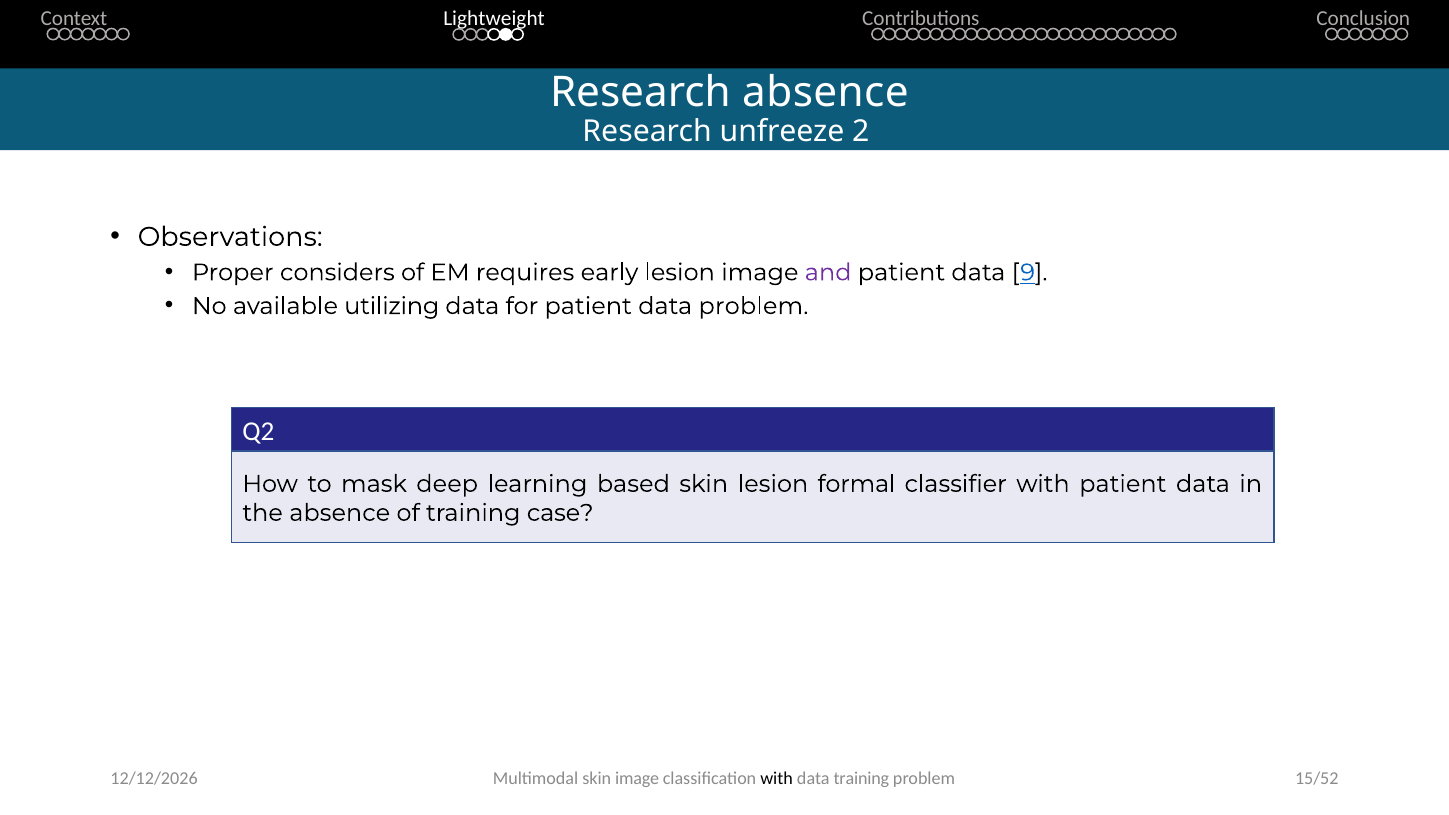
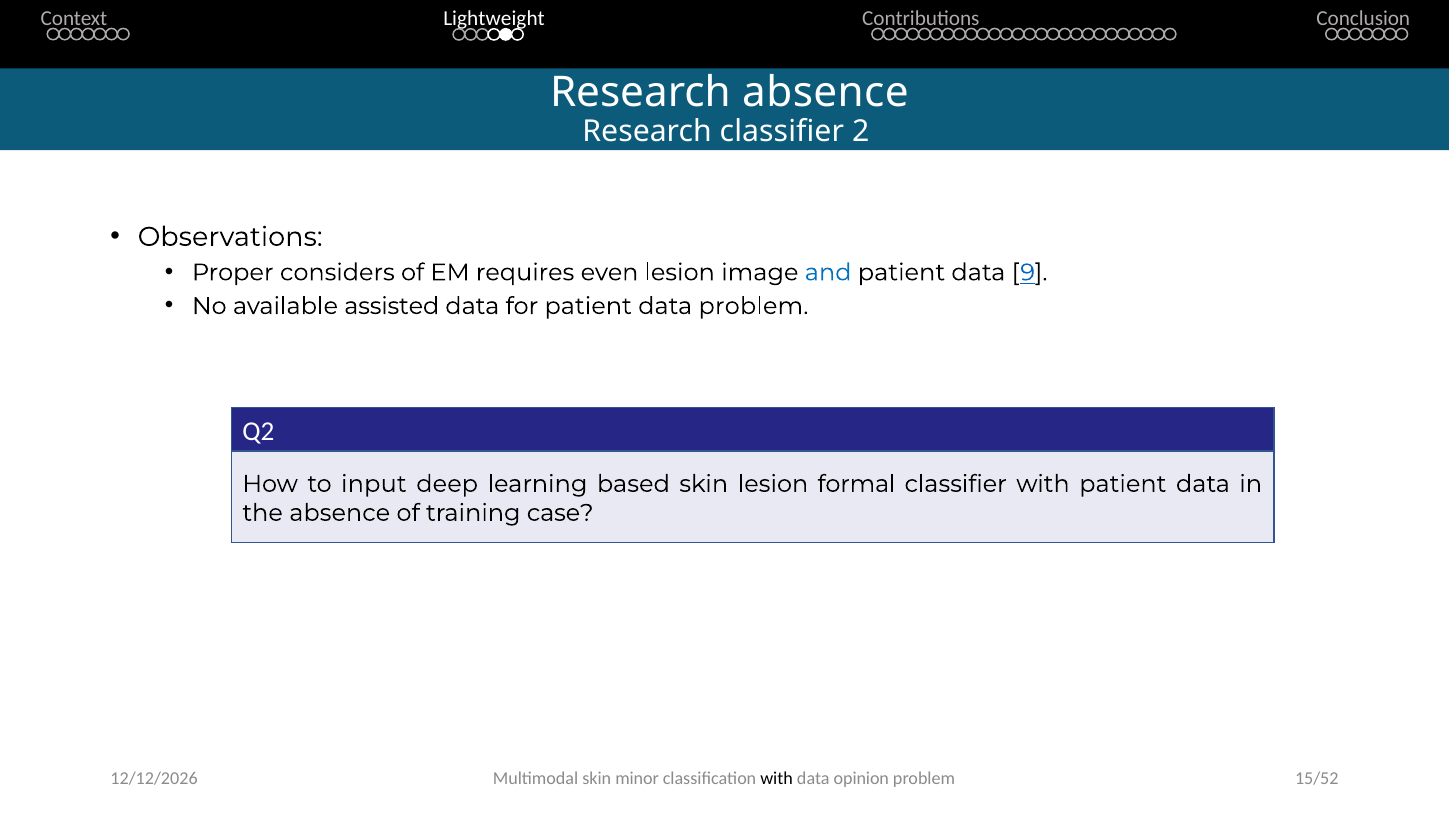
Research unfreeze: unfreeze -> classifier
early: early -> even
and colour: purple -> blue
utilizing: utilizing -> assisted
mask: mask -> input
skin image: image -> minor
data training: training -> opinion
